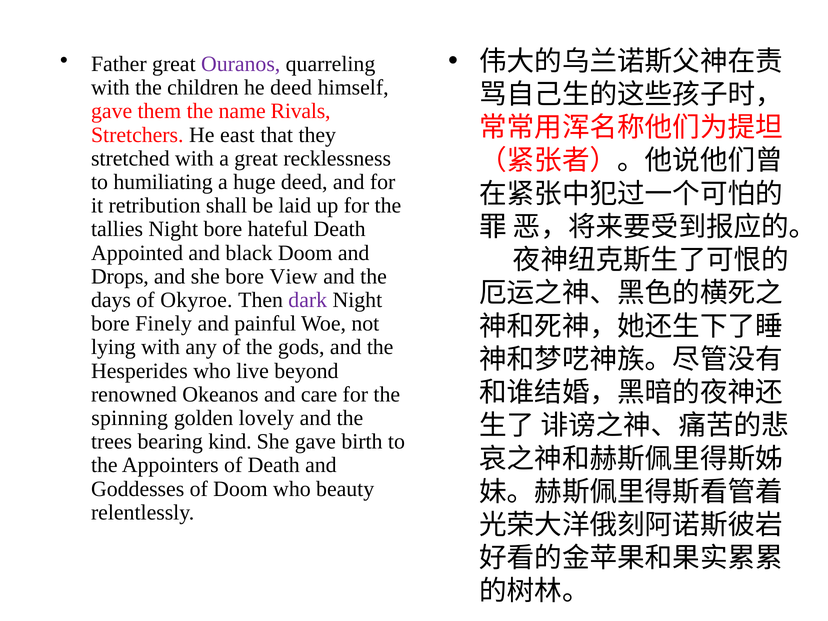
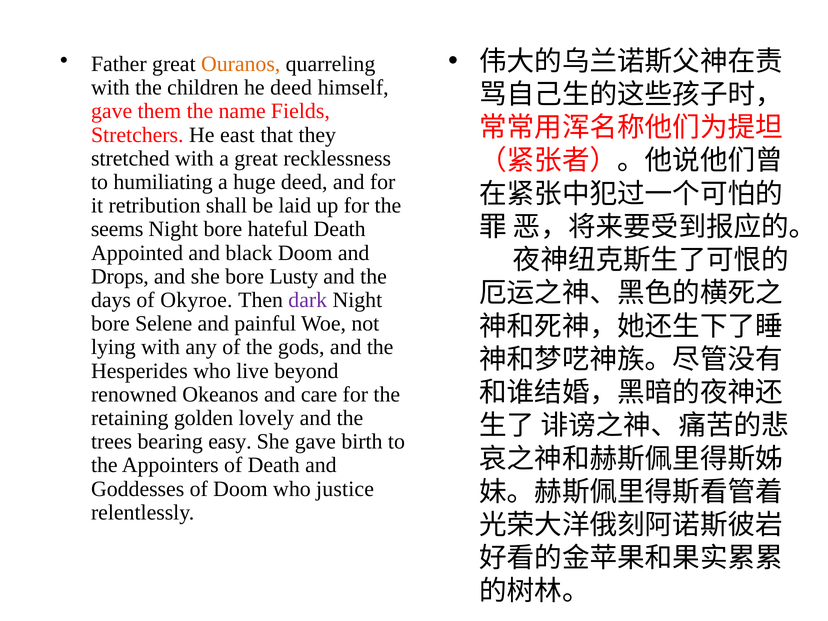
Ouranos colour: purple -> orange
Rivals: Rivals -> Fields
tallies: tallies -> seems
View: View -> Lusty
Finely: Finely -> Selene
spinning: spinning -> retaining
kind: kind -> easy
beauty: beauty -> justice
